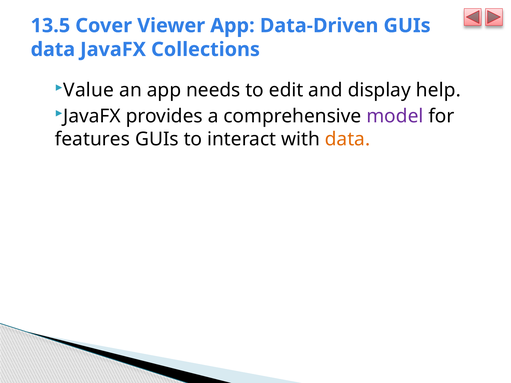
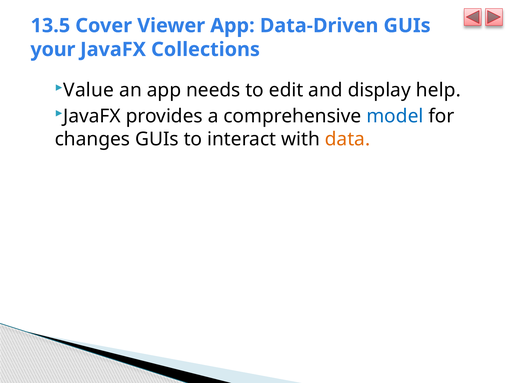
data at (53, 50): data -> your
model colour: purple -> blue
features: features -> changes
